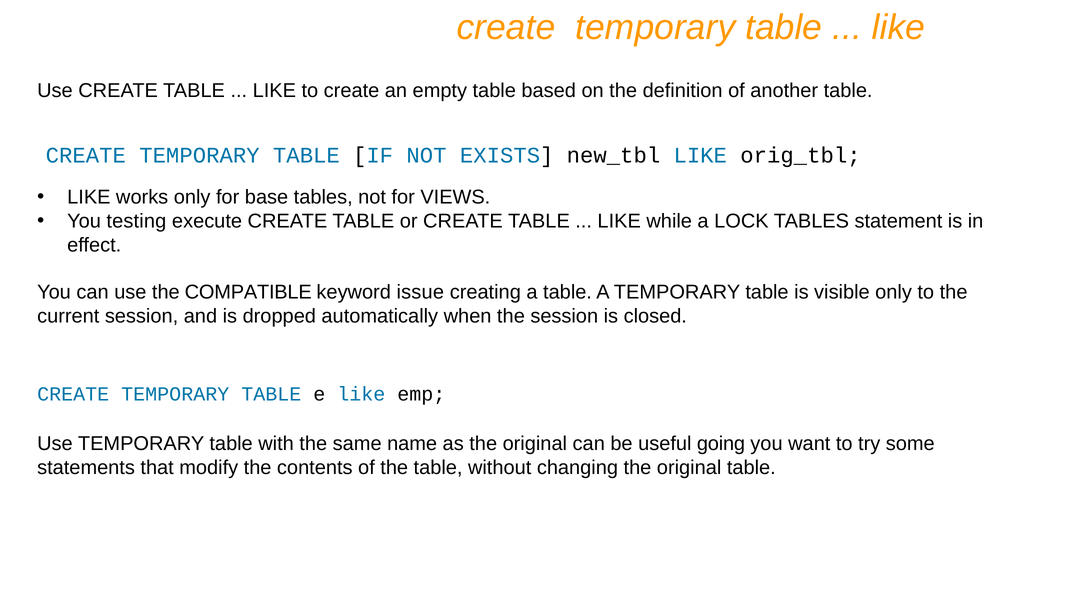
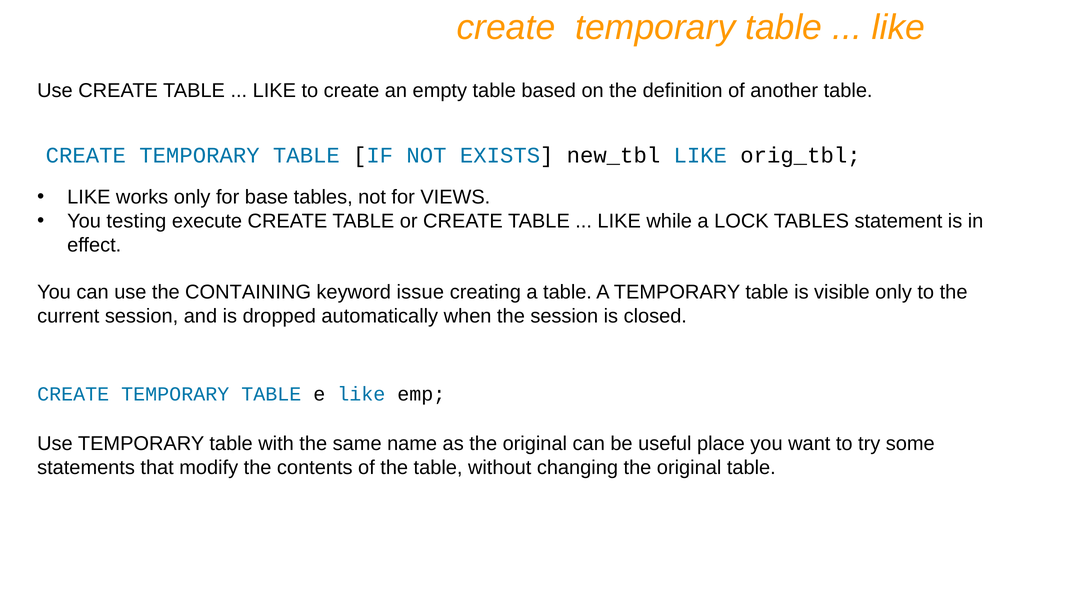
COMPATIBLE: COMPATIBLE -> CONTAINING
going: going -> place
